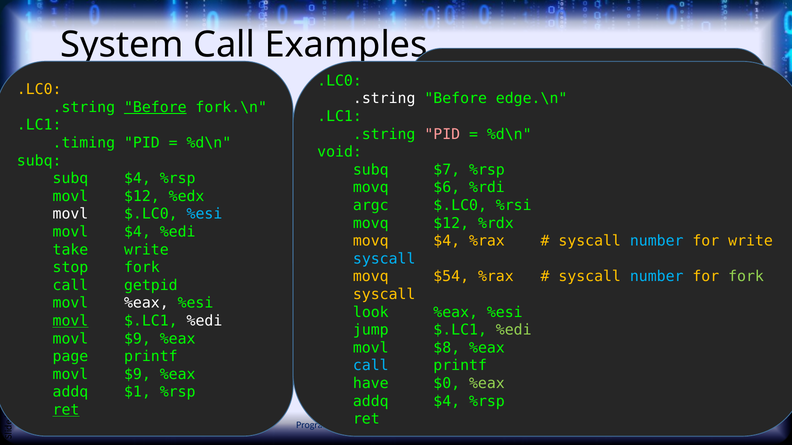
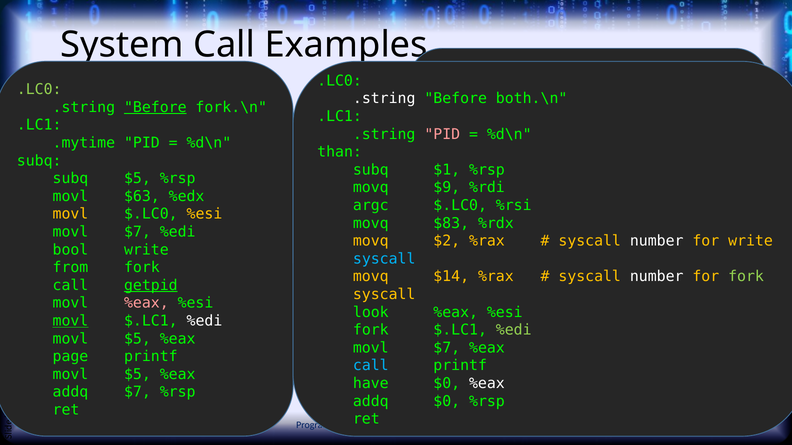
.LC0 at (39, 90) colour: yellow -> light green
edge.\n: edge.\n -> both.\n
.timing: .timing -> .mytime
void: void -> than
$7: $7 -> $1
subq $4: $4 -> $5
$6: $6 -> $9
movl $12: $12 -> $63
movl at (70, 214) colour: white -> yellow
%esi at (204, 214) colour: light blue -> yellow
movq $12: $12 -> $83
$4 at (137, 232): $4 -> $7
movq $4: $4 -> $2
number at (657, 241) colour: light blue -> white
take: take -> bool
stop: stop -> from
$54: $54 -> $14
number at (657, 277) colour: light blue -> white
getpid underline: none -> present
%eax at (146, 303) colour: white -> pink
jump at (371, 330): jump -> fork
$9 at (137, 339): $9 -> $5
$8 at (447, 348): $8 -> $7
$9 at (137, 375): $9 -> $5
%eax at (487, 384) colour: light green -> white
addq $1: $1 -> $7
addq $4: $4 -> $0
ret at (66, 410) underline: present -> none
